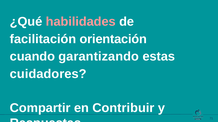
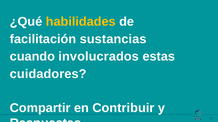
habilidades colour: pink -> yellow
orientación: orientación -> sustancias
garantizando: garantizando -> involucrados
